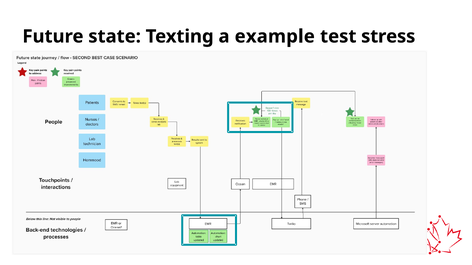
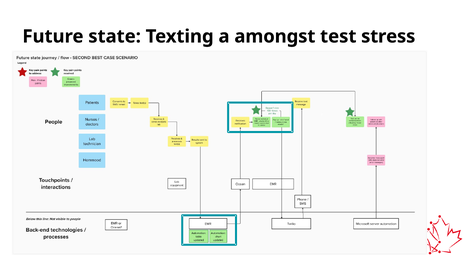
example: example -> amongst
